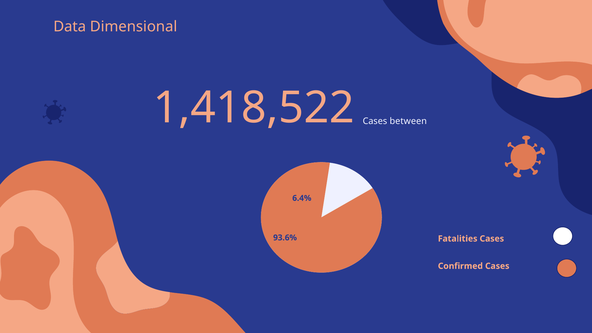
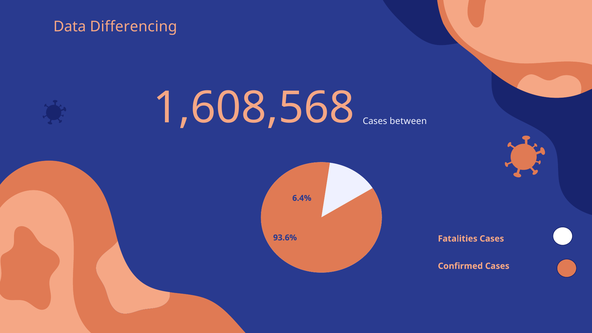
Dimensional: Dimensional -> Differencing
1,418,522: 1,418,522 -> 1,608,568
